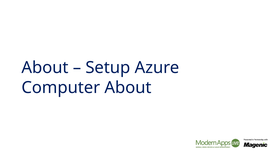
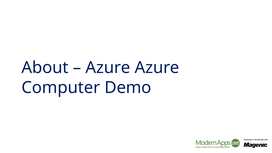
Setup at (108, 68): Setup -> Azure
Computer About: About -> Demo
